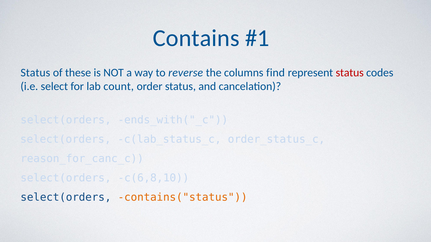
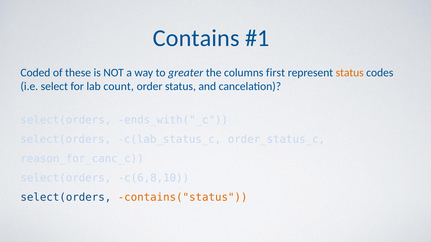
Status at (35, 73): Status -> Coded
reverse: reverse -> greater
find: find -> first
status at (350, 73) colour: red -> orange
